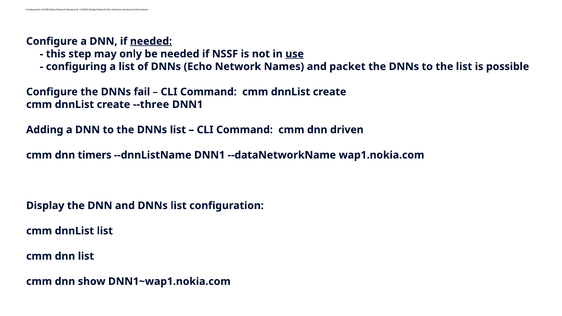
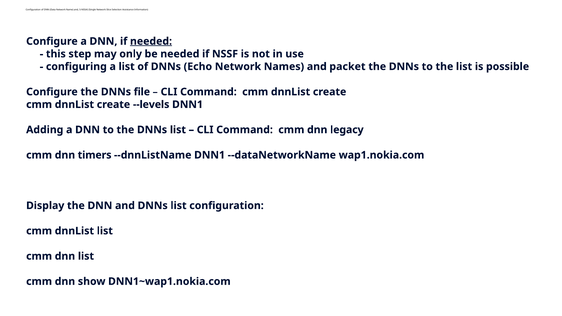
use underline: present -> none
fail: fail -> file
--three: --three -> --levels
driven: driven -> legacy
